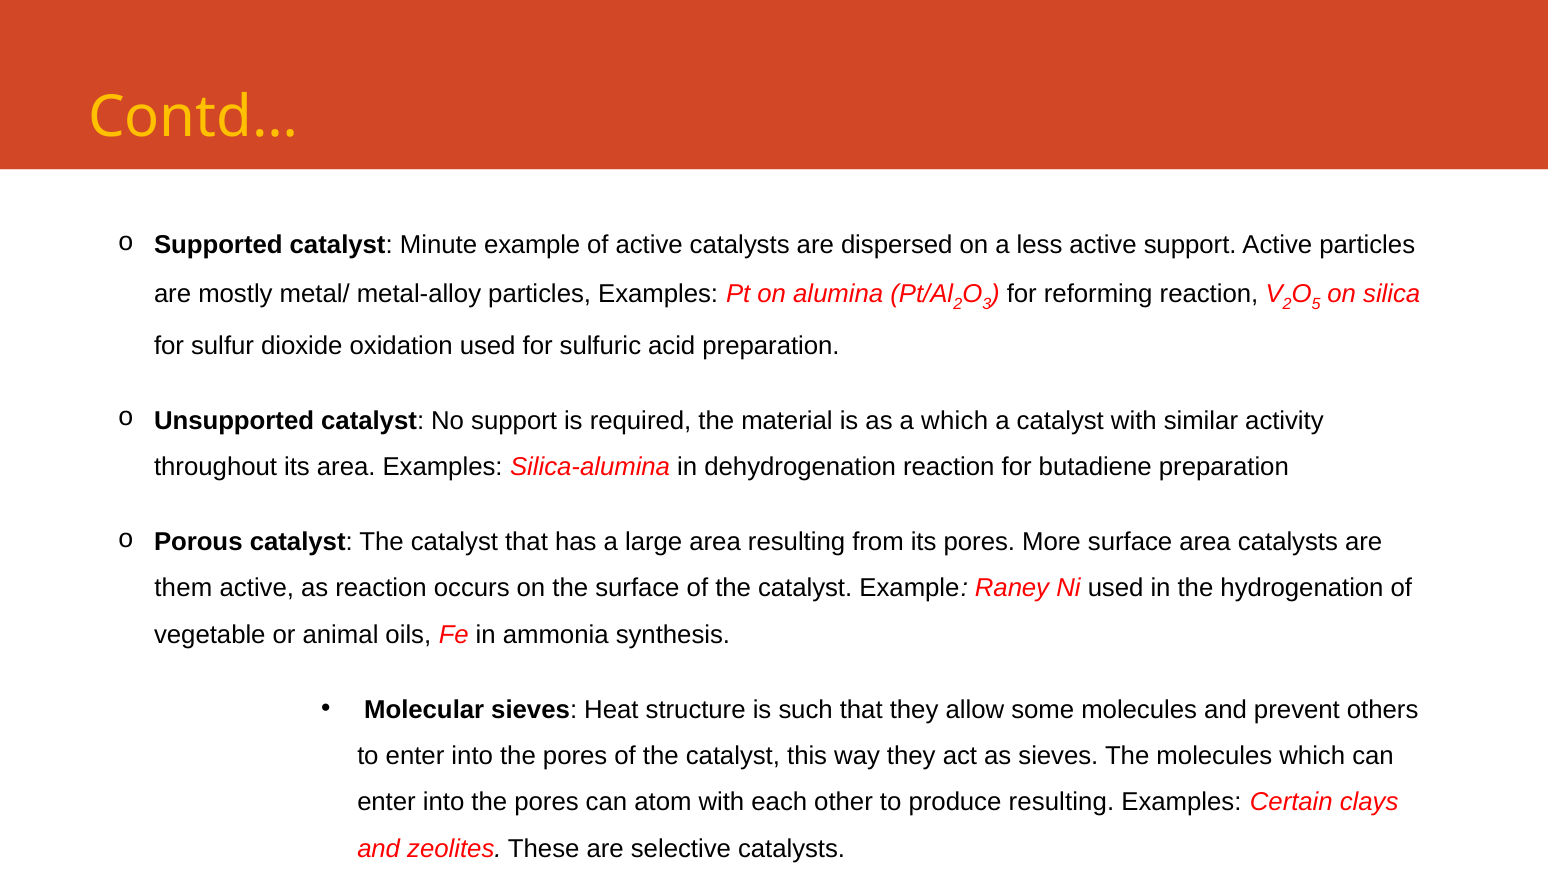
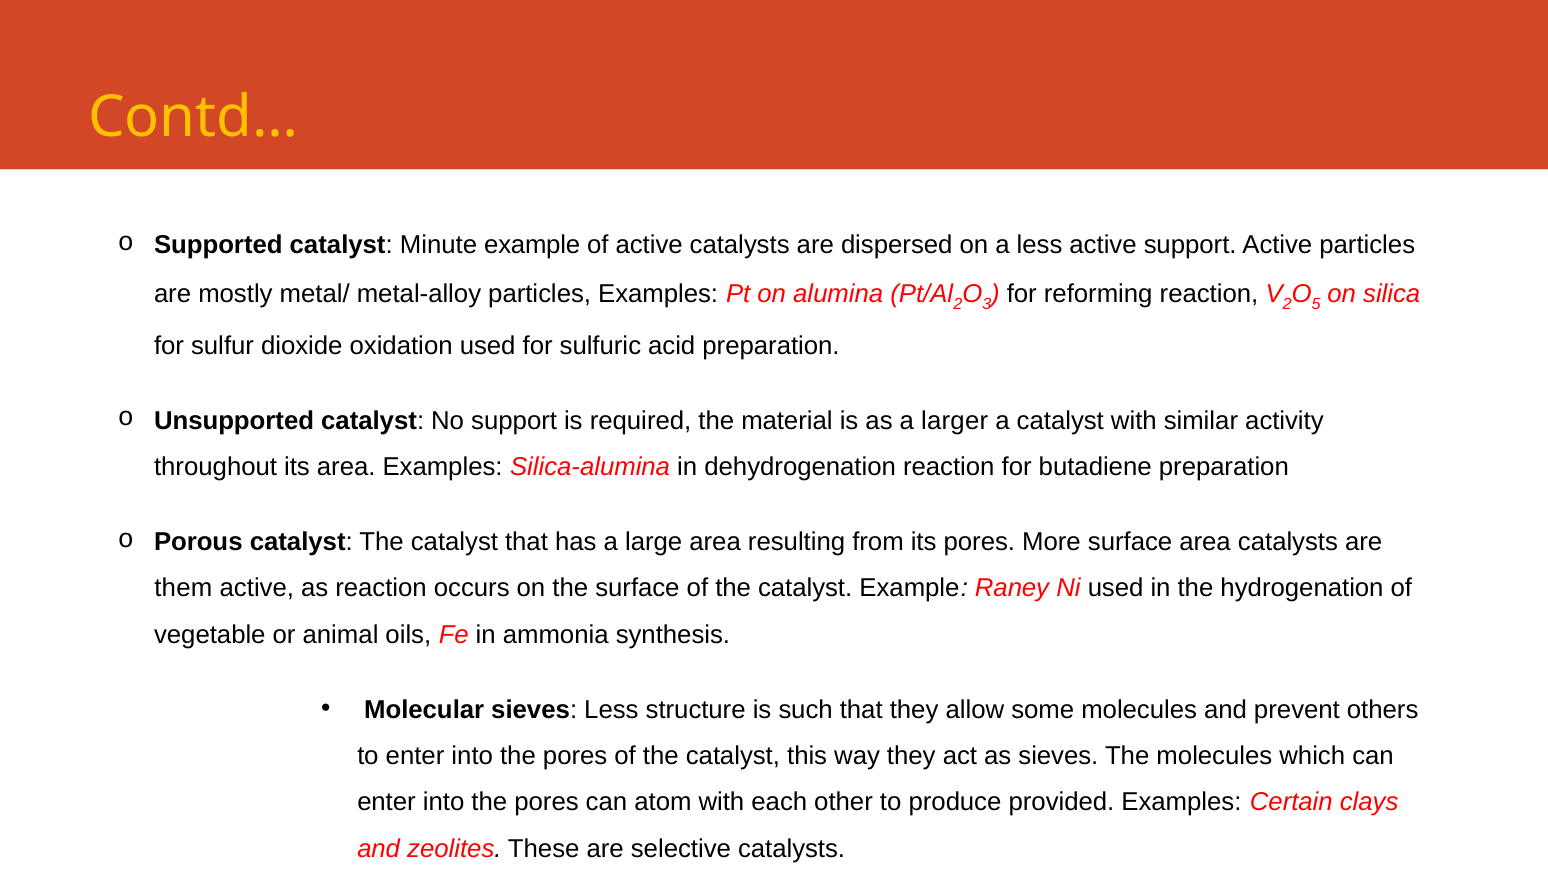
a which: which -> larger
sieves Heat: Heat -> Less
produce resulting: resulting -> provided
